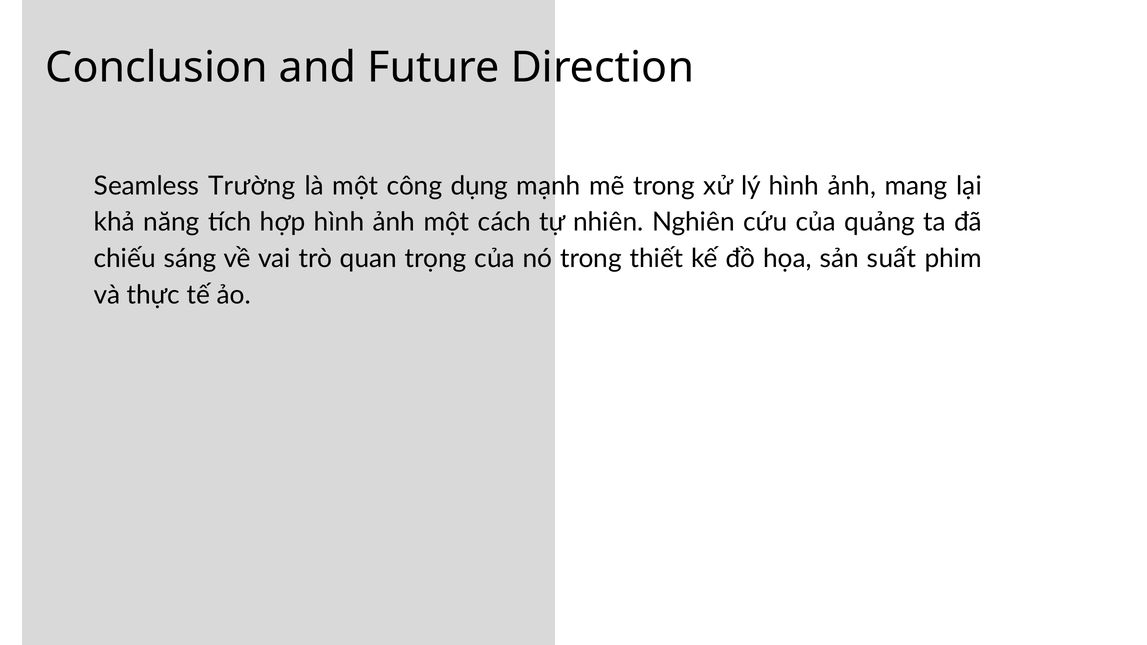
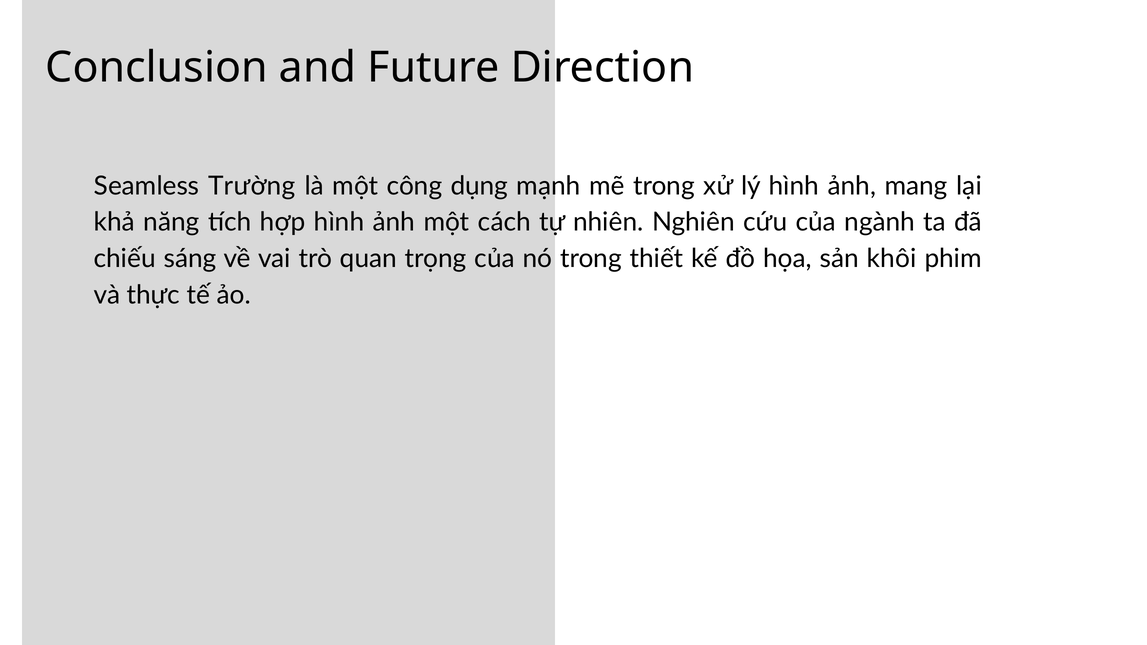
quảng: quảng -> ngành
suất: suất -> khôi
